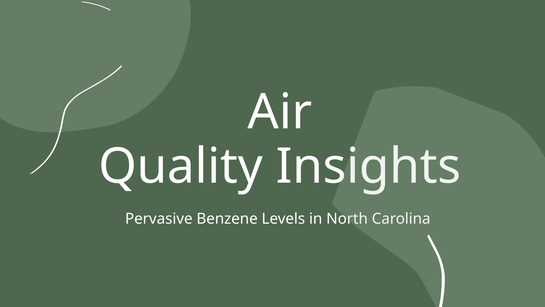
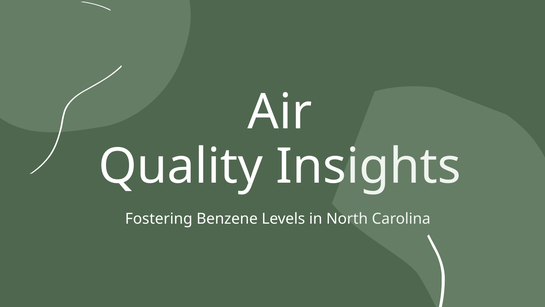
Pervasive: Pervasive -> Fostering
